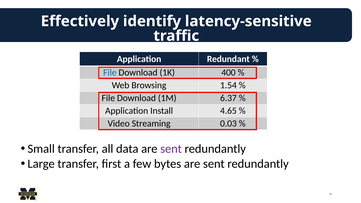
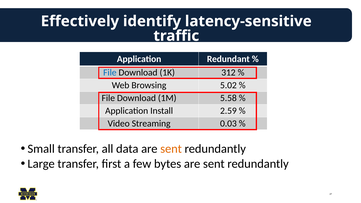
400: 400 -> 312
1.54: 1.54 -> 5.02
6.37: 6.37 -> 5.58
4.65: 4.65 -> 2.59
sent at (171, 149) colour: purple -> orange
